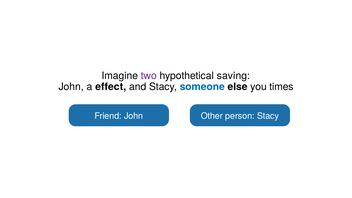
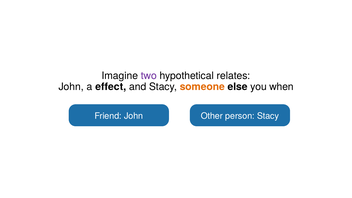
saving: saving -> relates
someone colour: blue -> orange
times: times -> when
